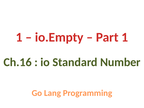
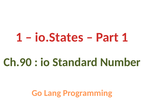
io.Empty: io.Empty -> io.States
Ch.16: Ch.16 -> Ch.90
